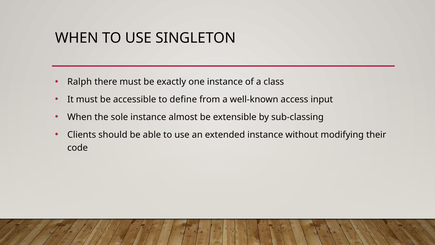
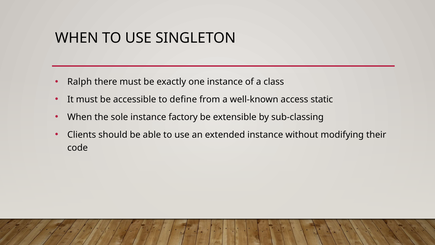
input: input -> static
almost: almost -> factory
